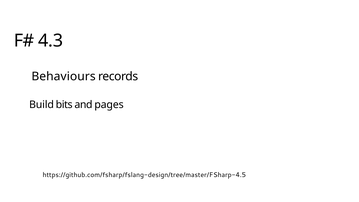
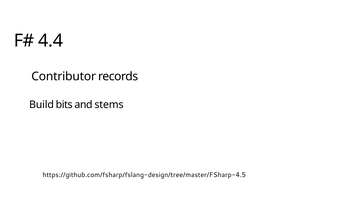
4.3: 4.3 -> 4.4
Behaviours: Behaviours -> Contributor
pages: pages -> stems
